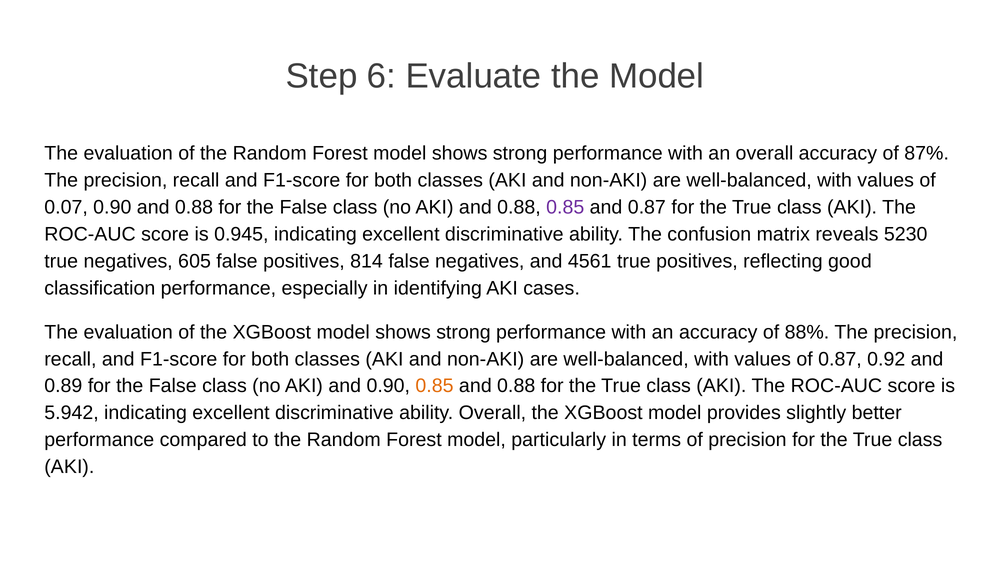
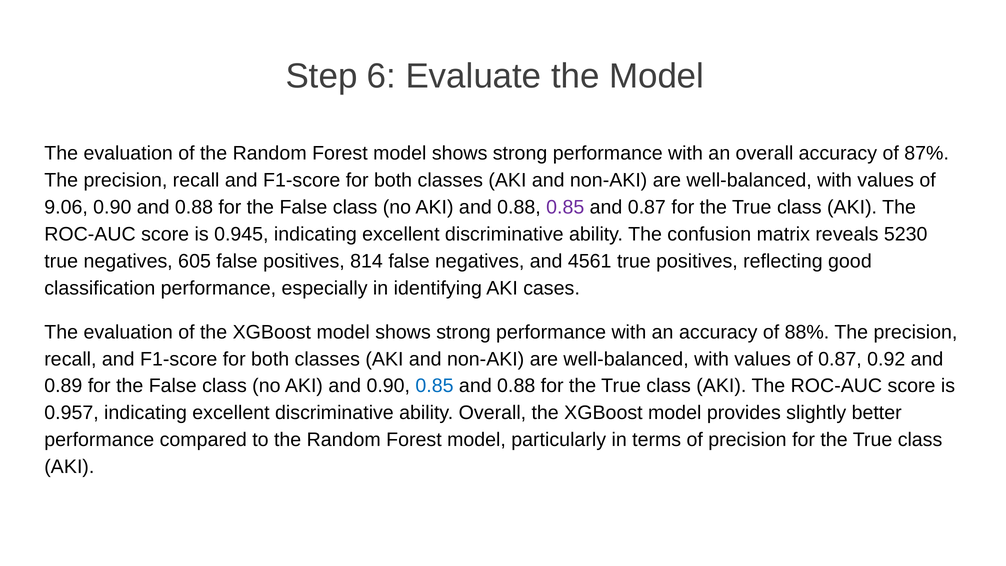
0.07: 0.07 -> 9.06
0.85 at (434, 386) colour: orange -> blue
5.942: 5.942 -> 0.957
